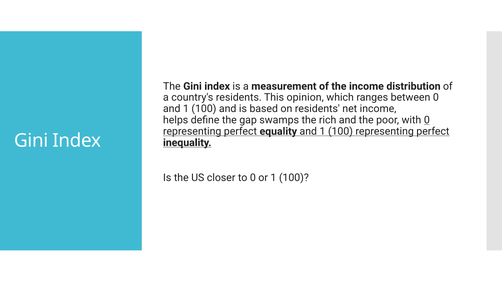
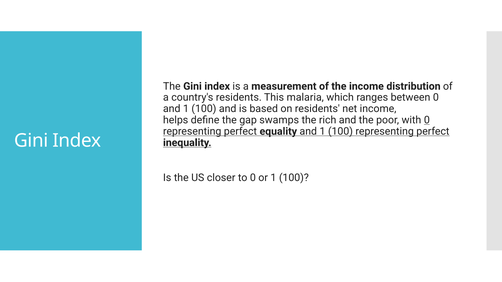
opinion: opinion -> malaria
